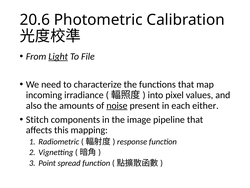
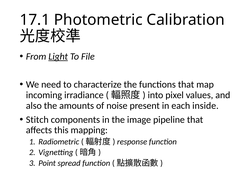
20.6: 20.6 -> 17.1
noise underline: present -> none
either: either -> inside
